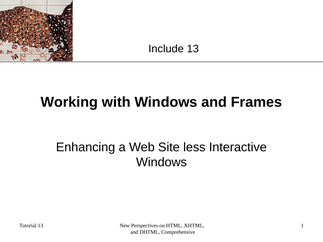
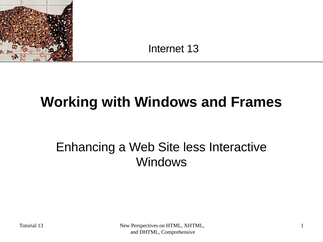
Include: Include -> Internet
